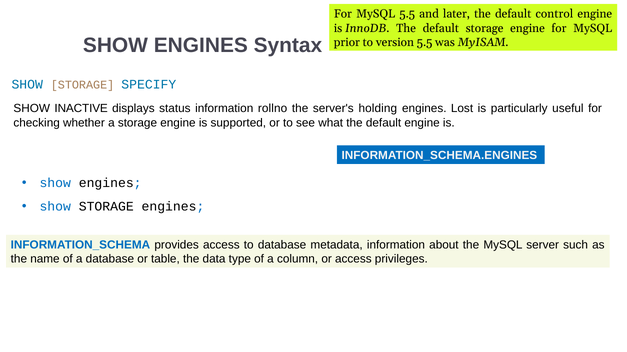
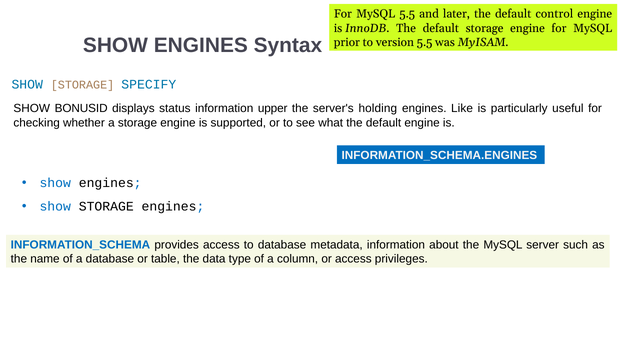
INACTIVE: INACTIVE -> BONUSID
rollno: rollno -> upper
Lost: Lost -> Like
